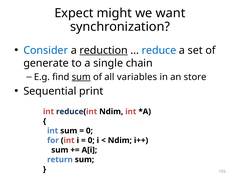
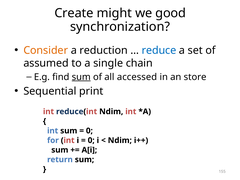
Expect: Expect -> Create
want: want -> good
Consider colour: blue -> orange
reduction underline: present -> none
generate: generate -> assumed
variables: variables -> accessed
